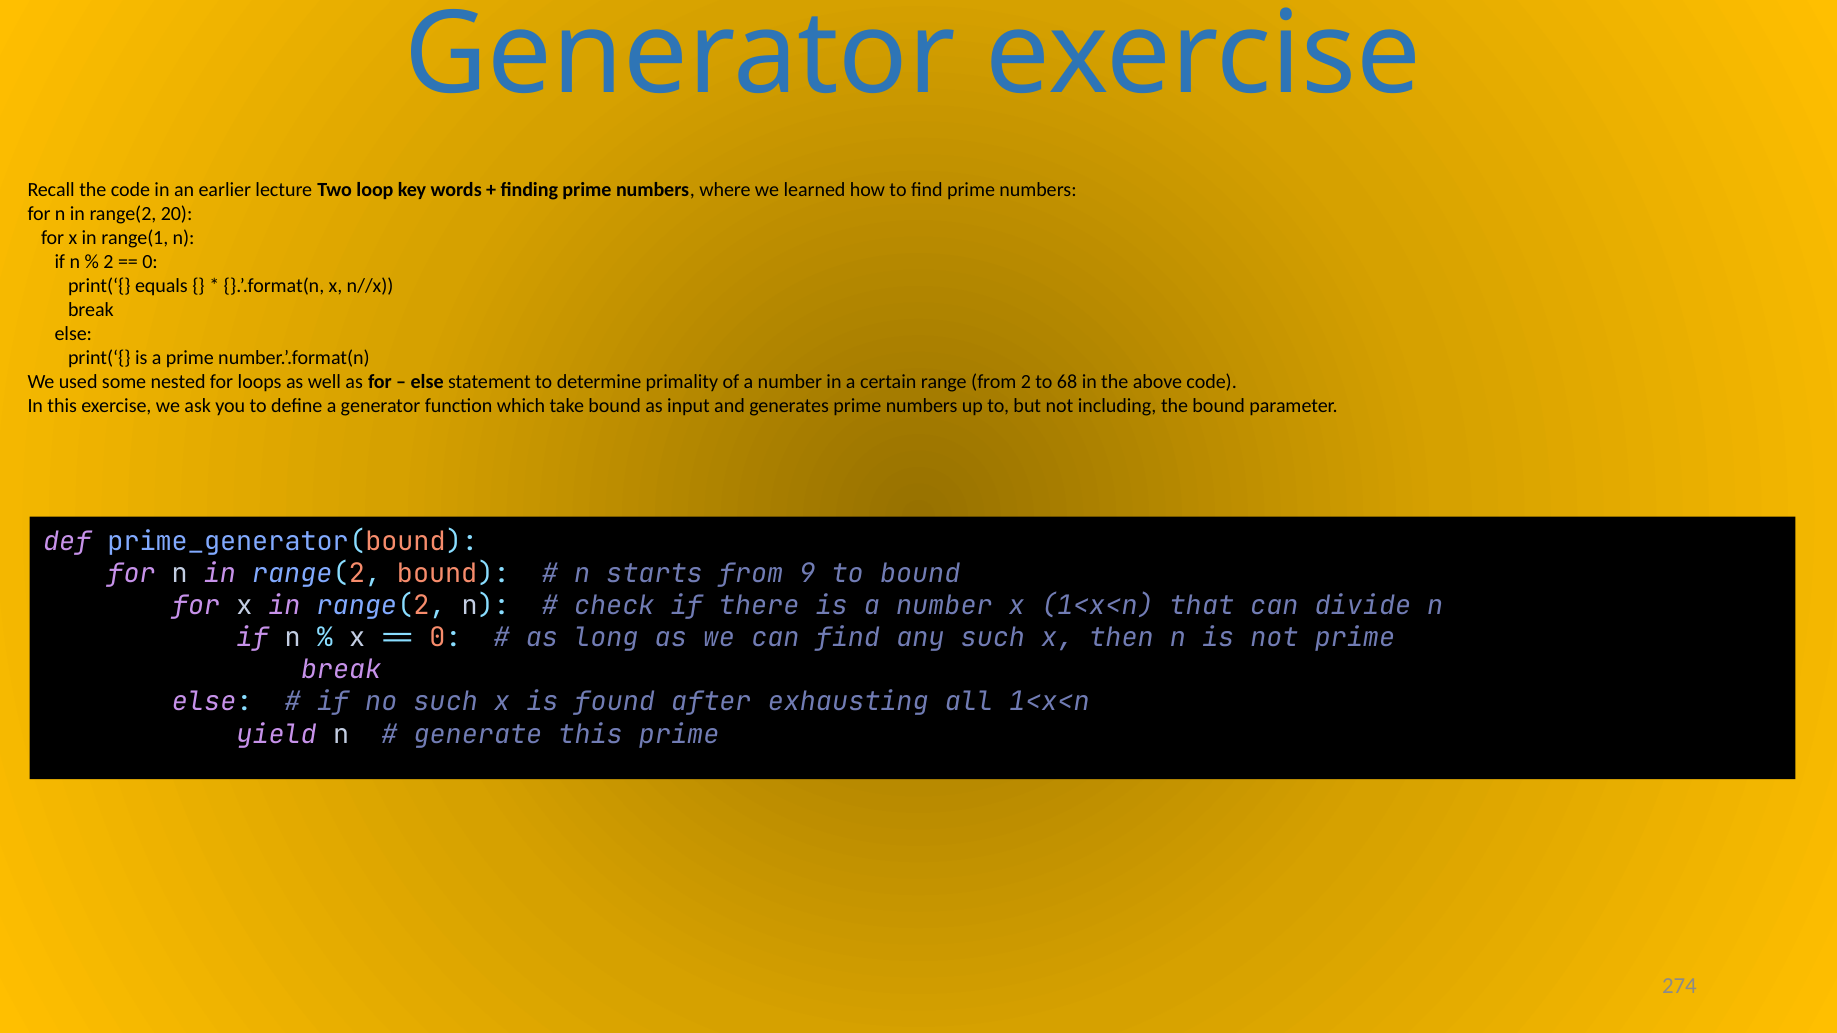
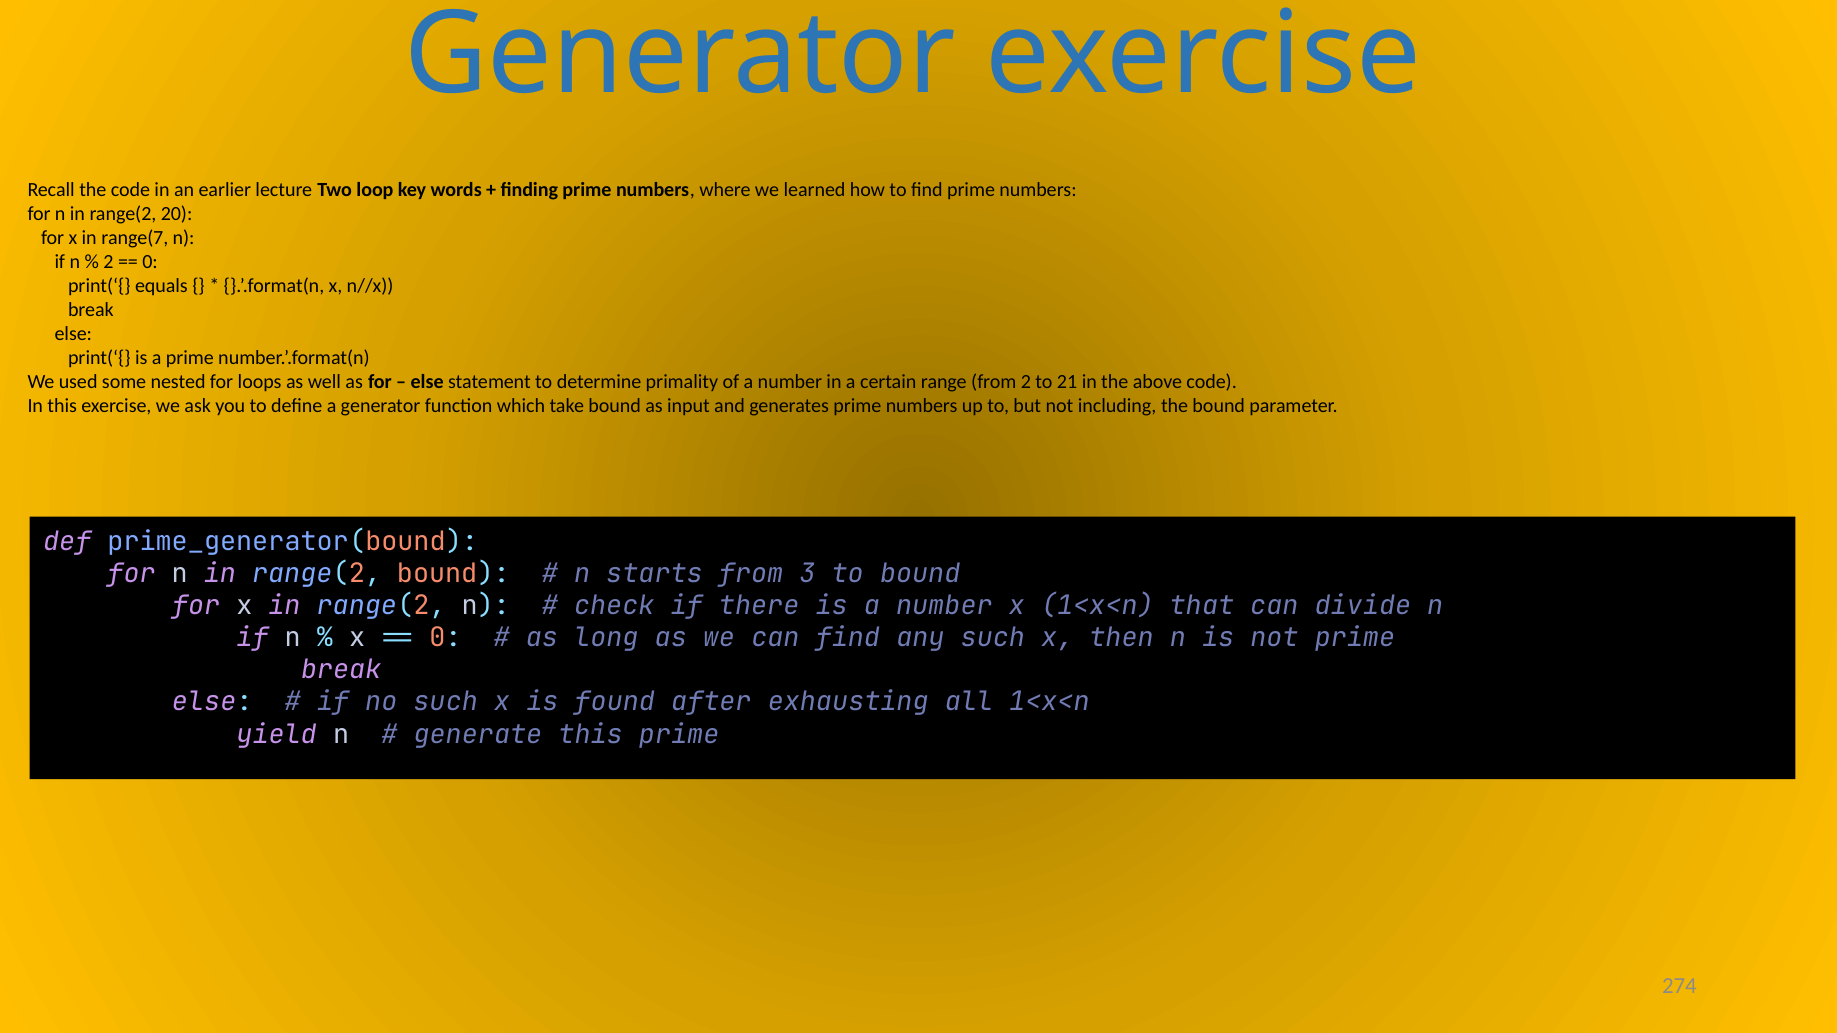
range(1: range(1 -> range(7
68: 68 -> 21
9: 9 -> 3
